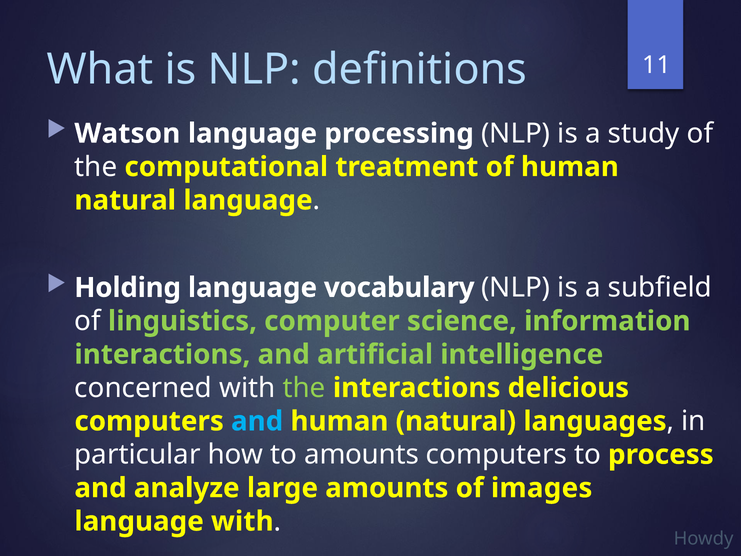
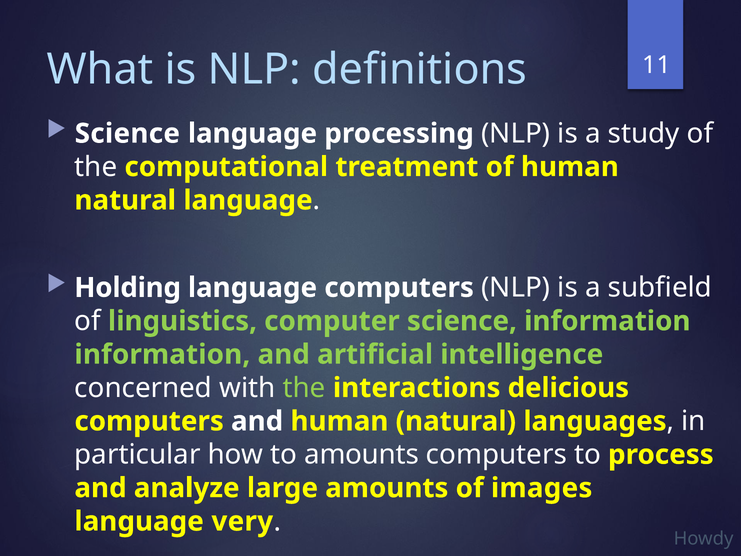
Watson at (127, 133): Watson -> Science
language vocabulary: vocabulary -> computers
interactions at (162, 354): interactions -> information
and at (257, 421) colour: light blue -> white
language with: with -> very
